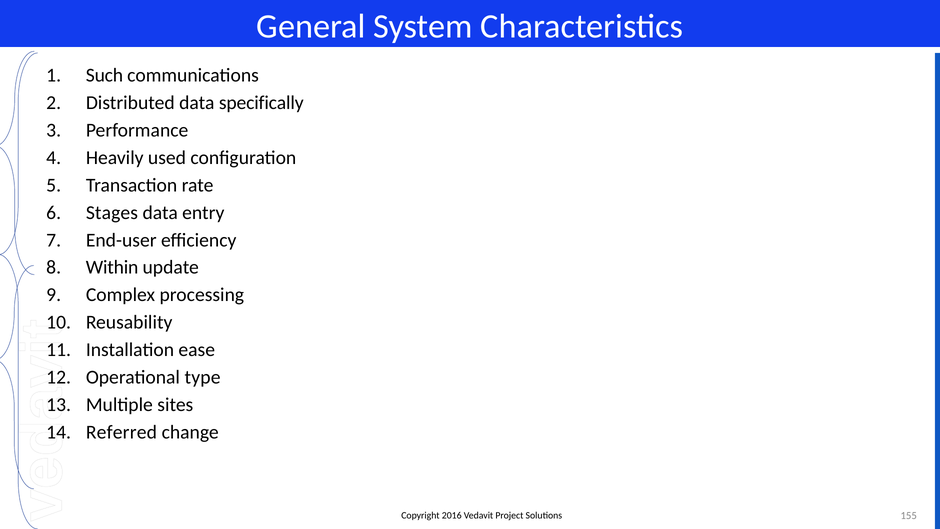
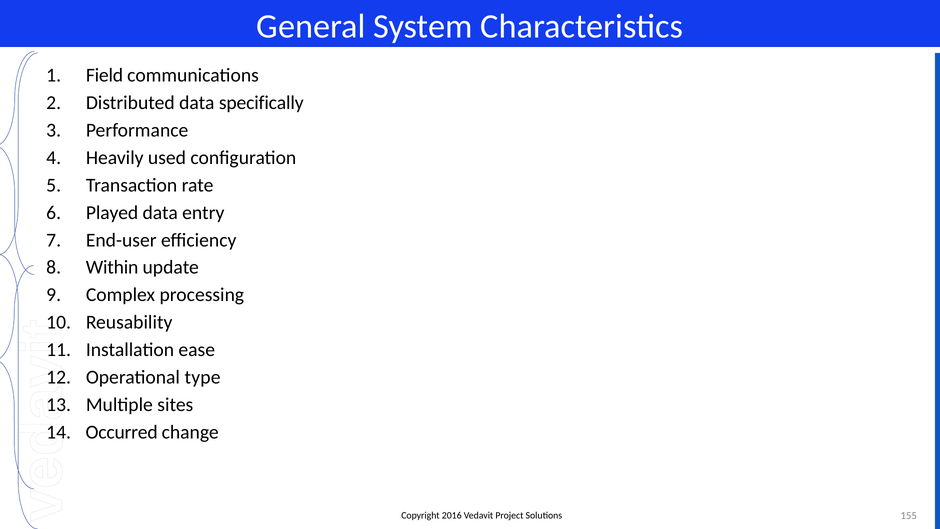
Such: Such -> Field
Stages: Stages -> Played
Referred: Referred -> Occurred
